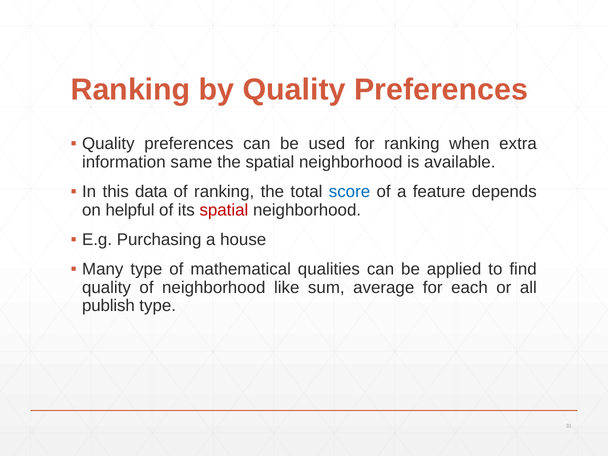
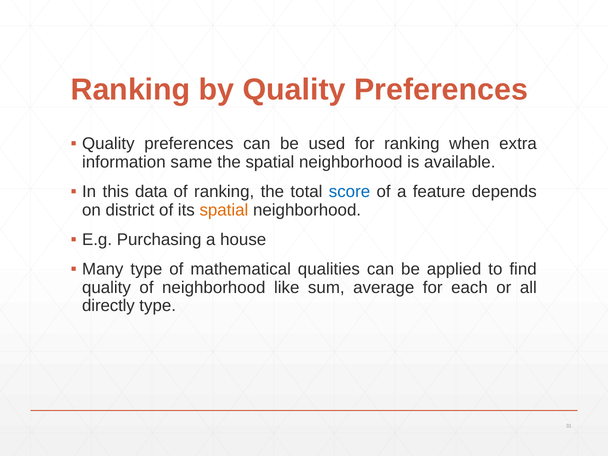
helpful: helpful -> district
spatial at (224, 210) colour: red -> orange
publish: publish -> directly
